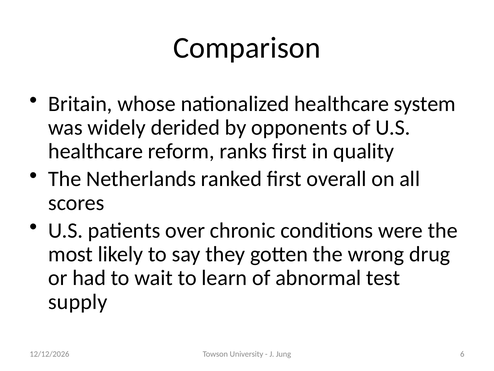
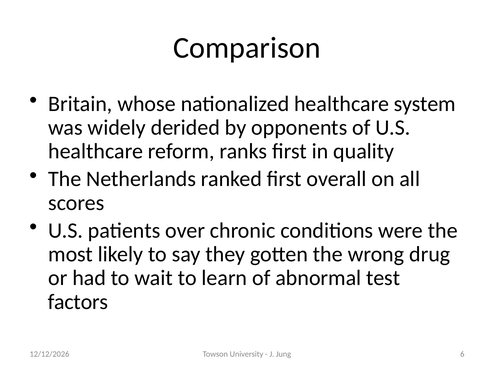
supply: supply -> factors
